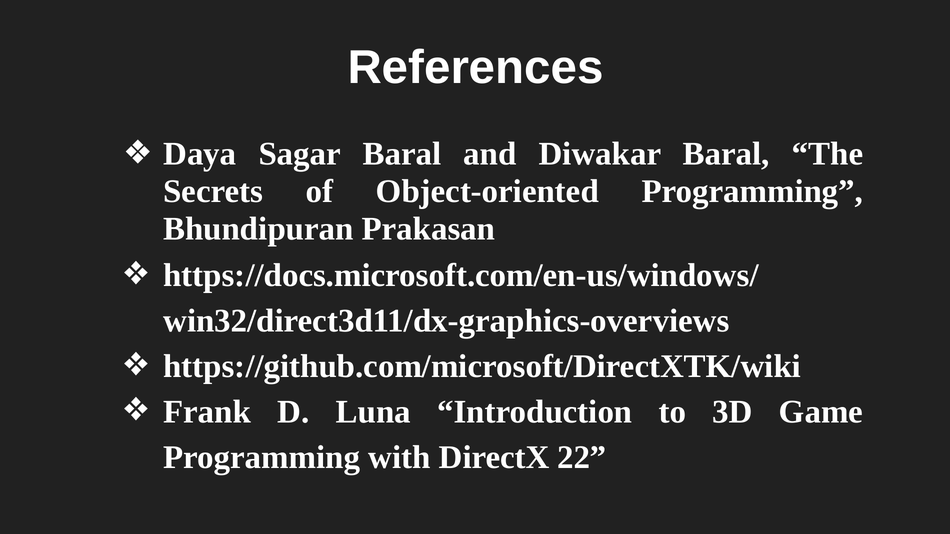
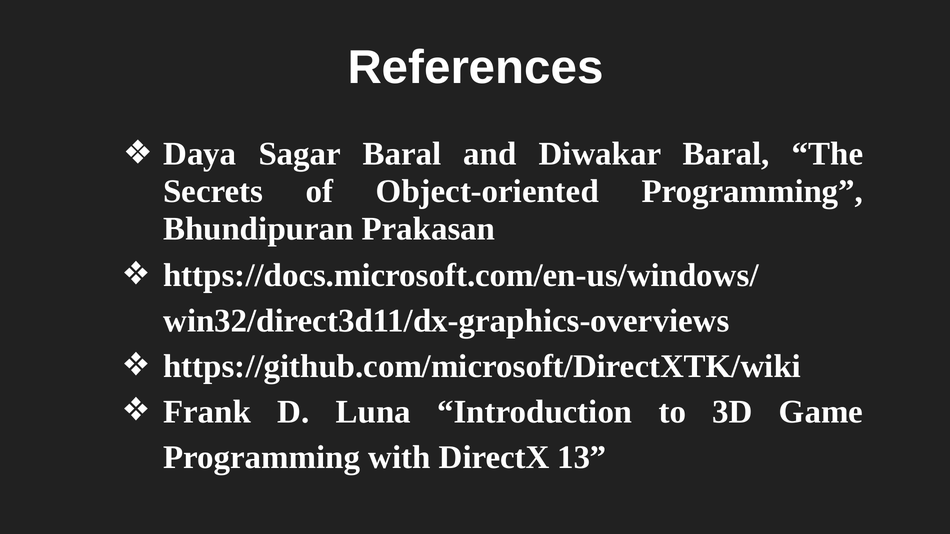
22: 22 -> 13
